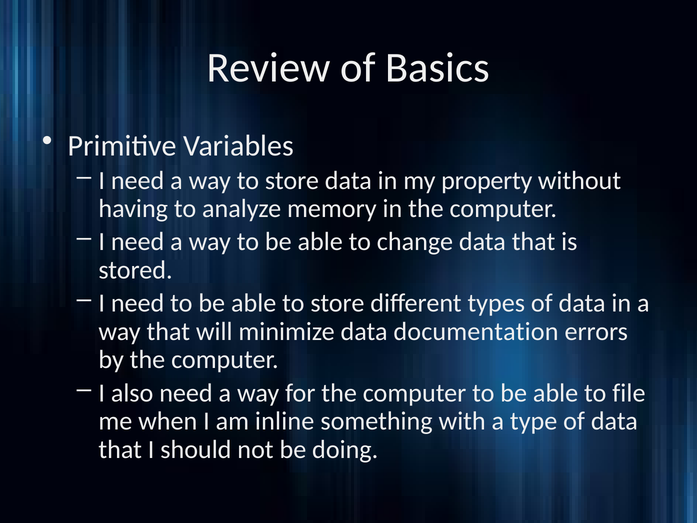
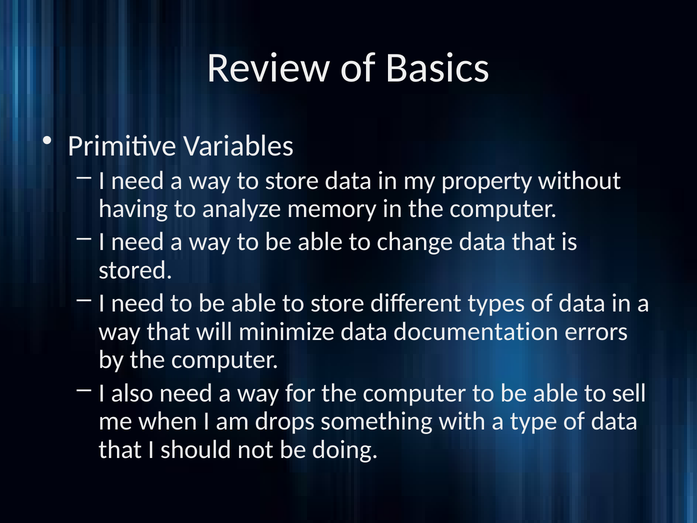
file: file -> sell
inline: inline -> drops
